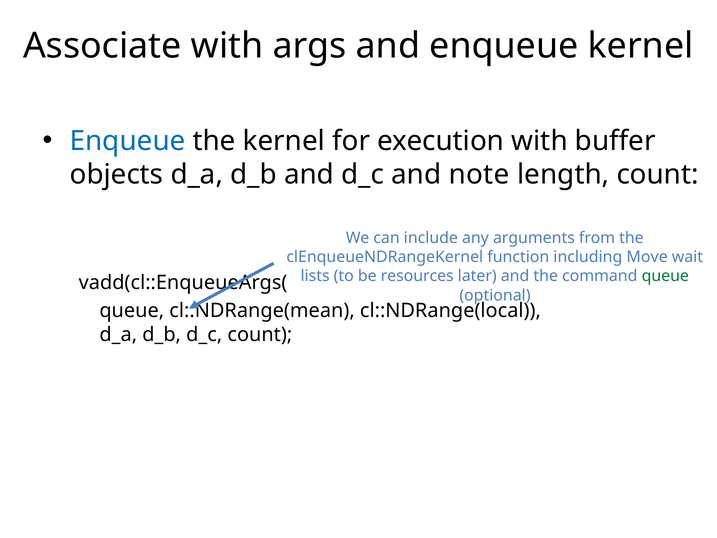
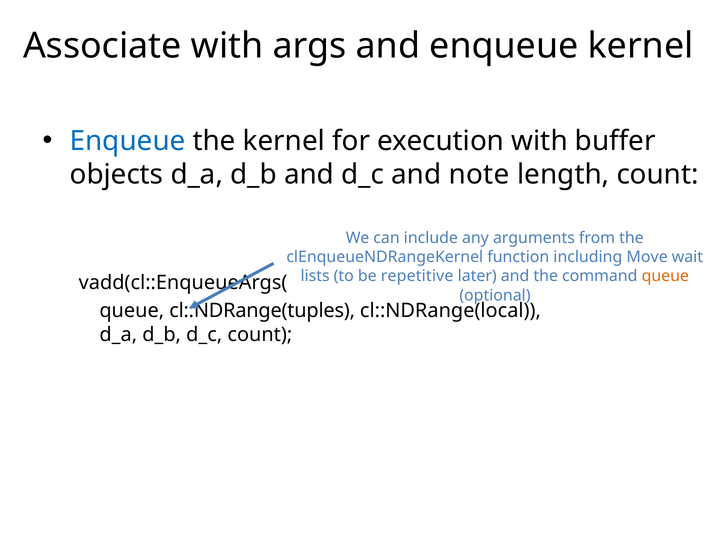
resources: resources -> repetitive
queue at (665, 276) colour: green -> orange
cl::NDRange(mean: cl::NDRange(mean -> cl::NDRange(tuples
